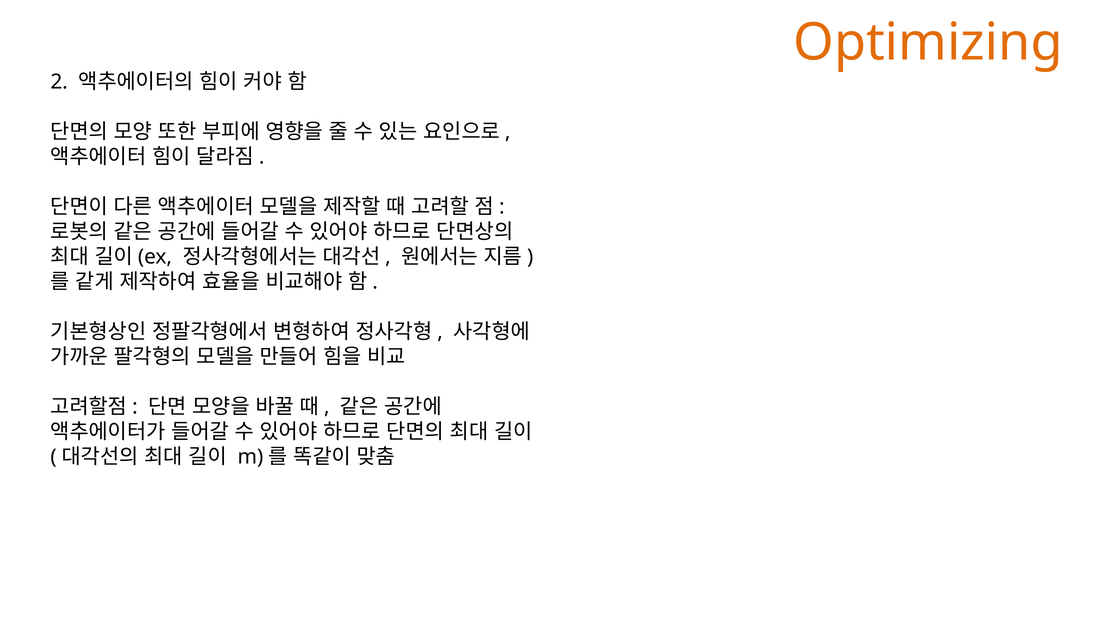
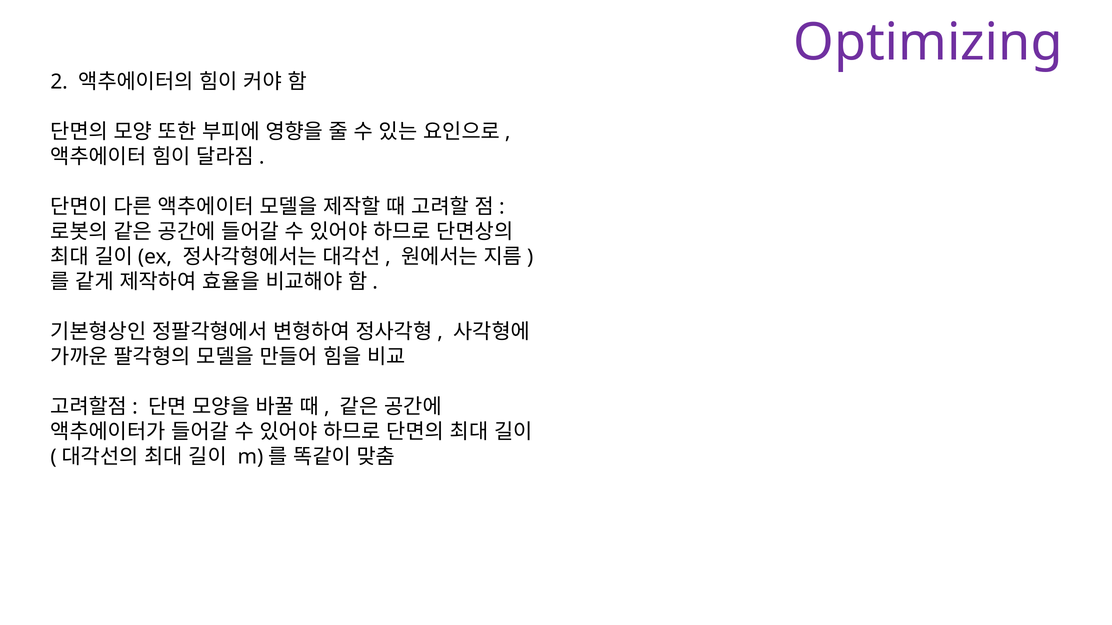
Optimizing colour: orange -> purple
